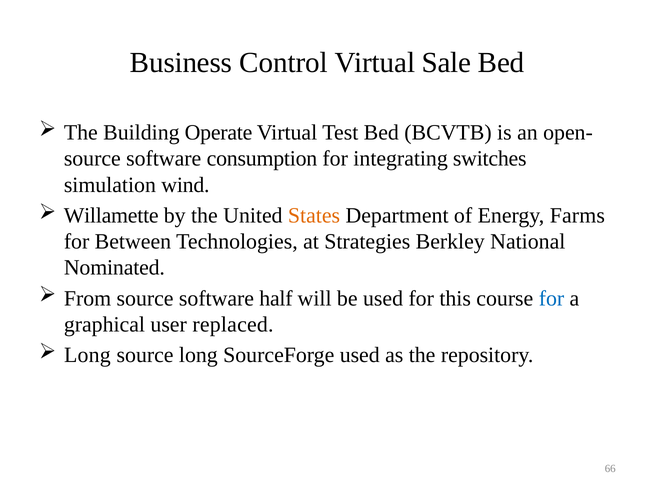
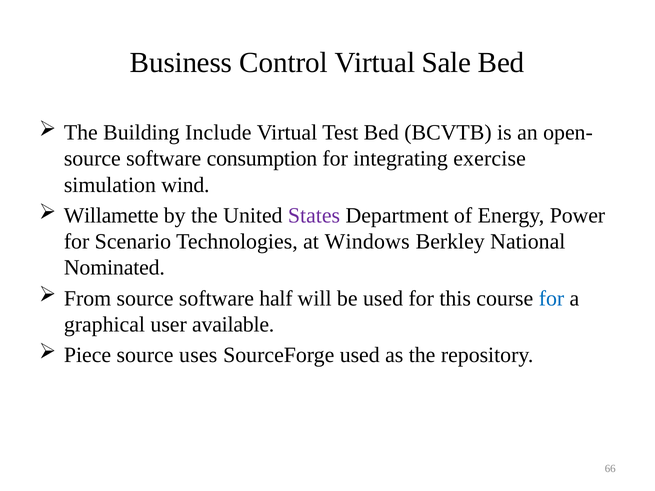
Operate: Operate -> Include
switches: switches -> exercise
States colour: orange -> purple
Farms: Farms -> Power
Between: Between -> Scenario
Strategies: Strategies -> Windows
replaced: replaced -> available
Long at (87, 355): Long -> Piece
source long: long -> uses
